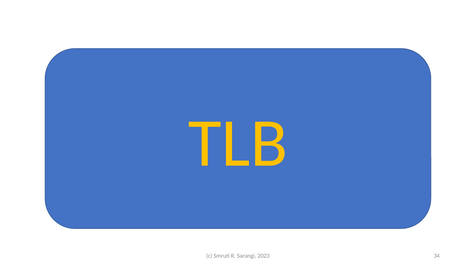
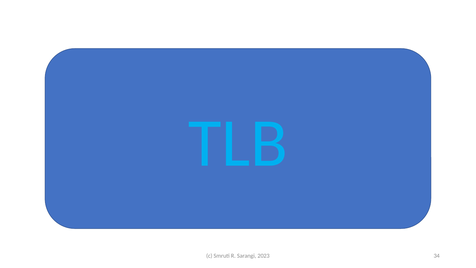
TLB colour: yellow -> light blue
